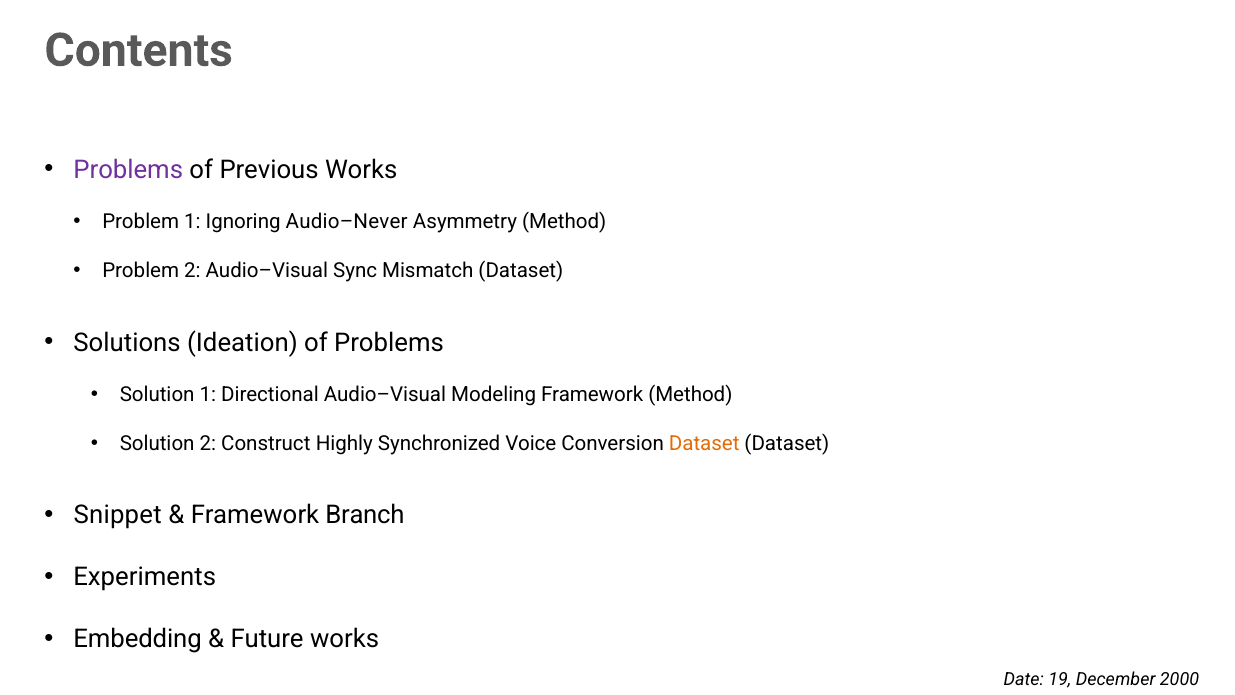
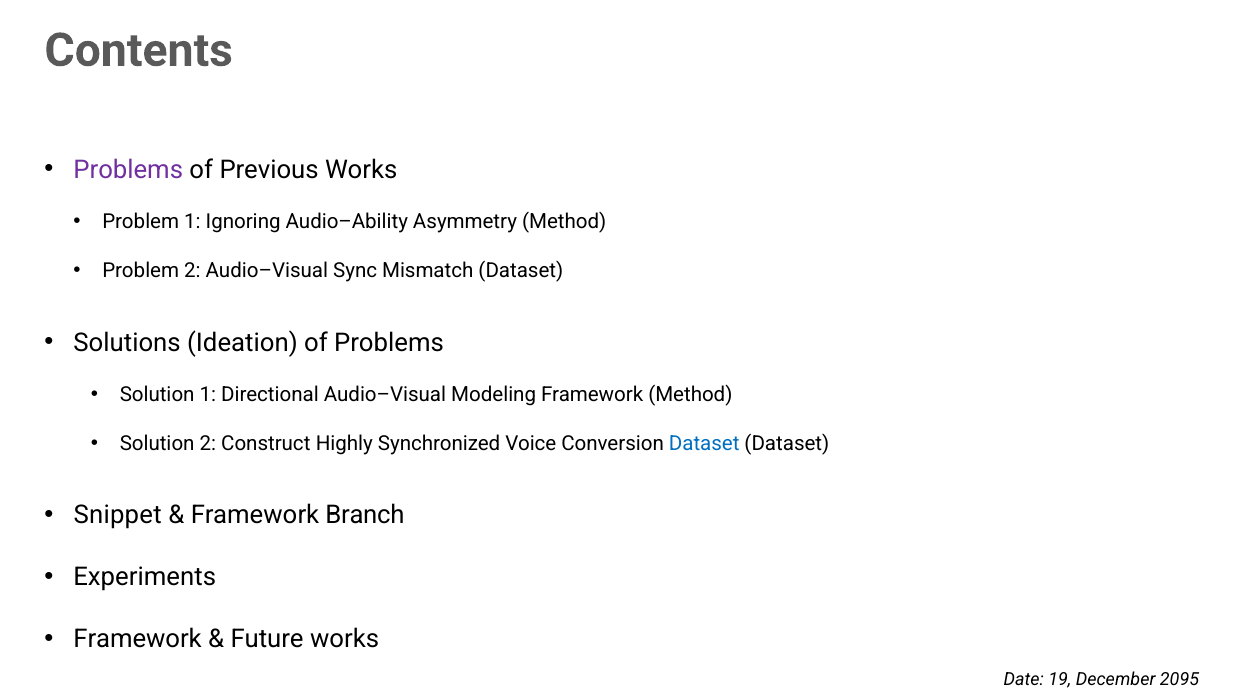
Audio–Never: Audio–Never -> Audio–Ability
Dataset at (704, 444) colour: orange -> blue
Embedding at (138, 639): Embedding -> Framework
2000: 2000 -> 2095
